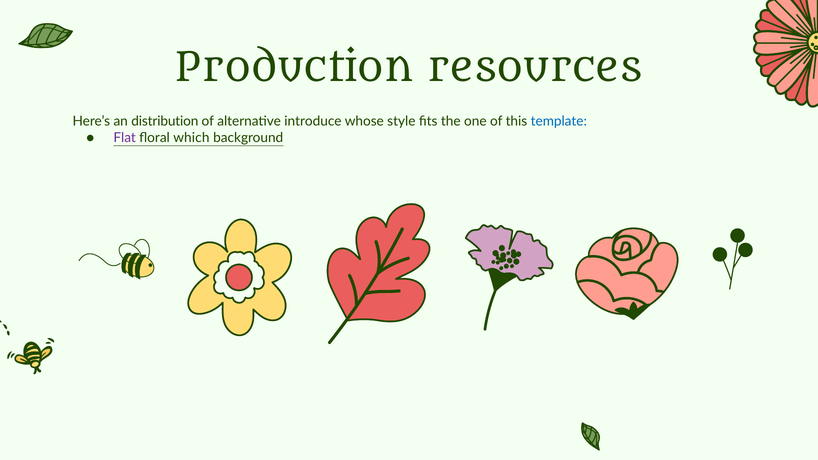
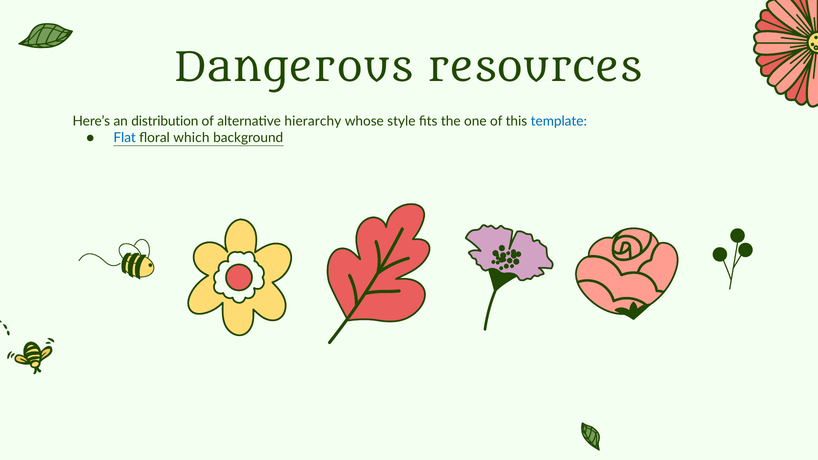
Production: Production -> Dangerous
introduce: introduce -> hierarchy
Flat colour: purple -> blue
